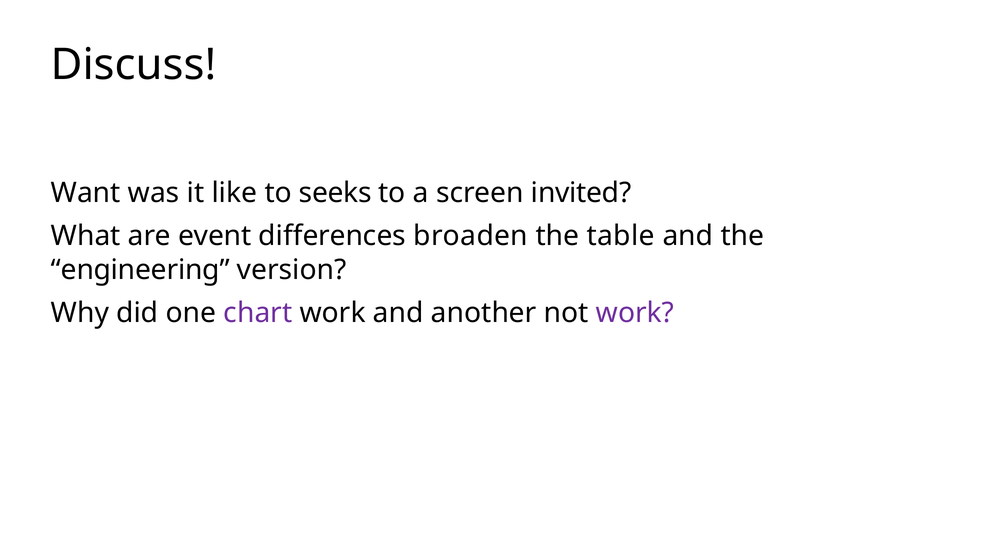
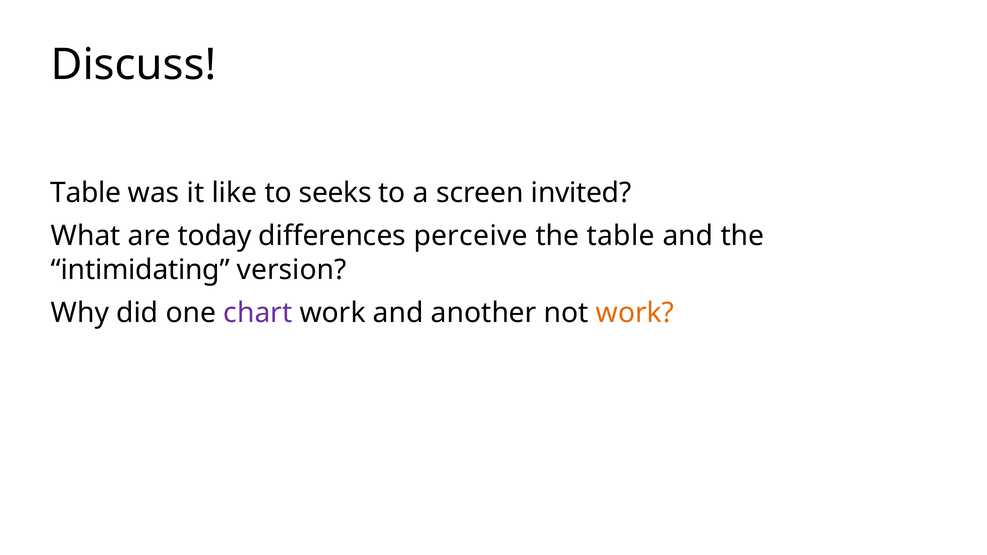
Want at (86, 193): Want -> Table
event: event -> today
broaden: broaden -> perceive
engineering: engineering -> intimidating
work at (635, 313) colour: purple -> orange
